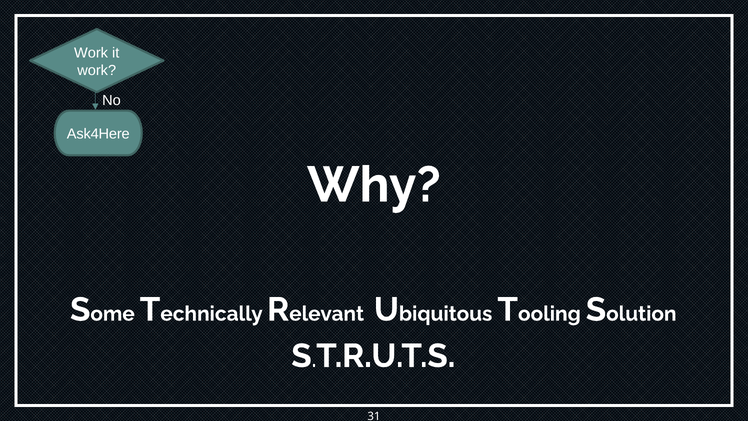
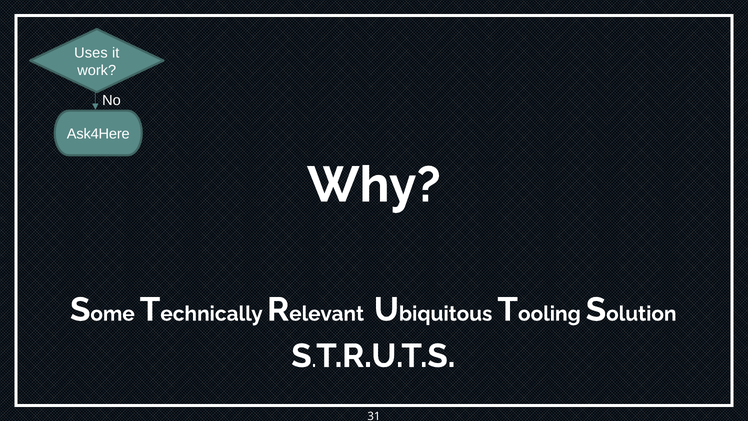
Work at (91, 53): Work -> Uses
